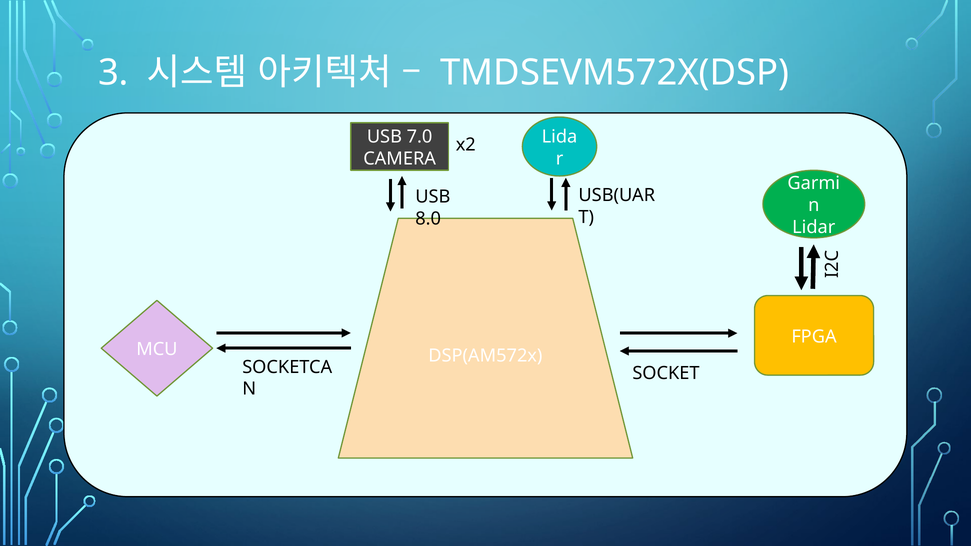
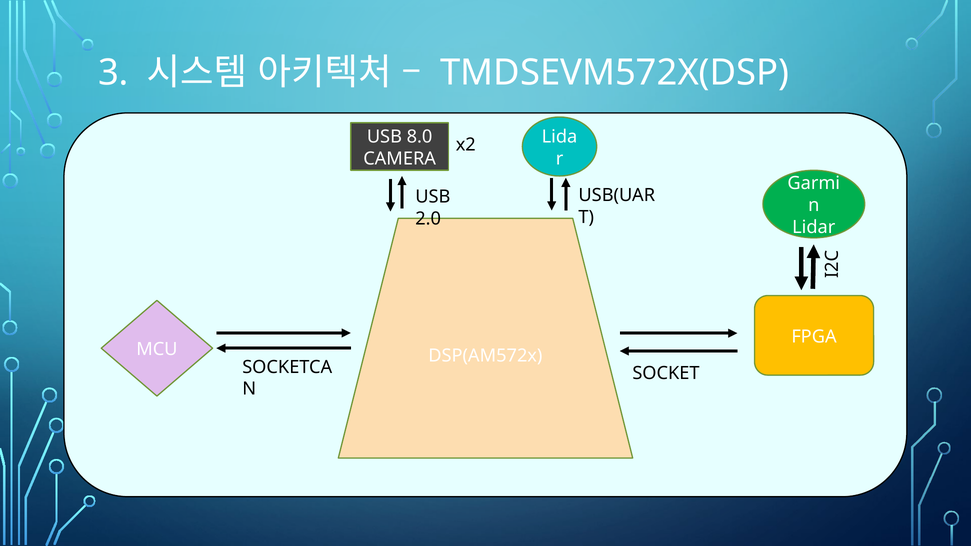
7.0: 7.0 -> 8.0
8.0: 8.0 -> 2.0
